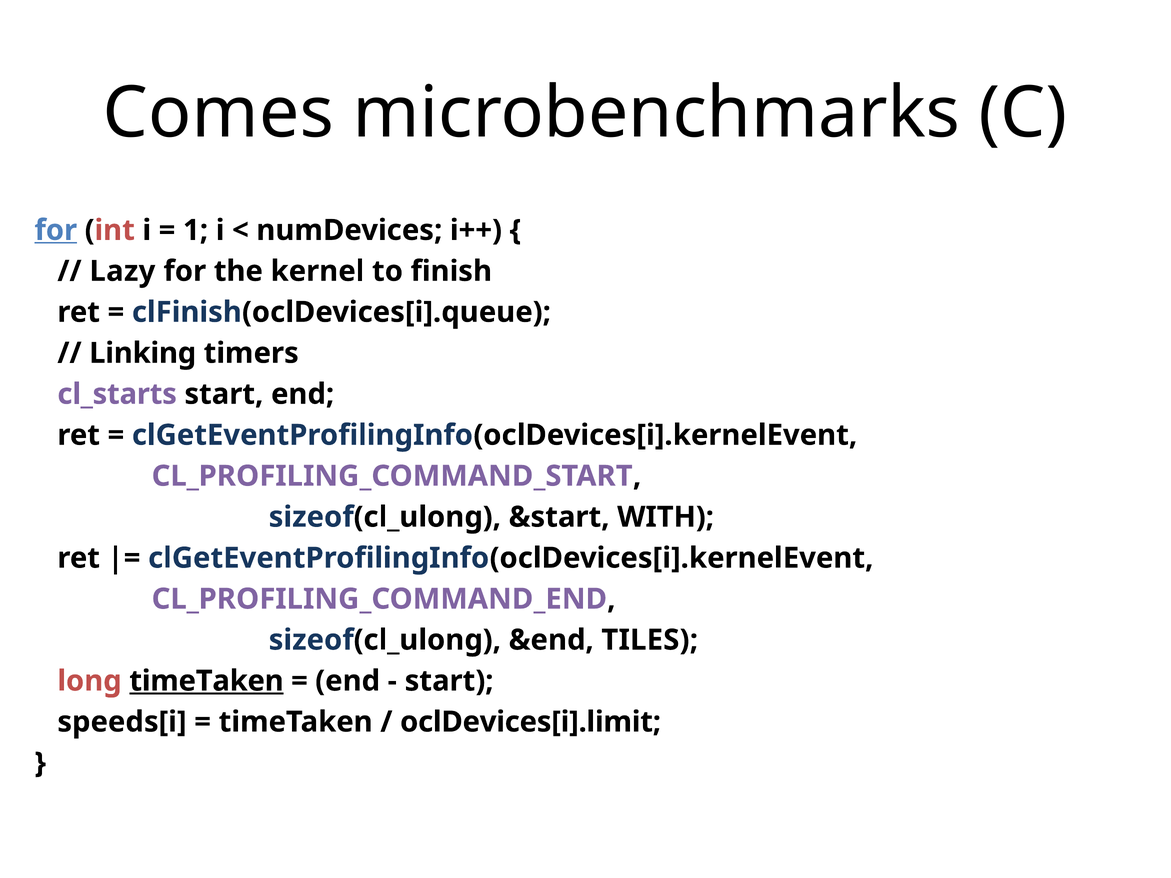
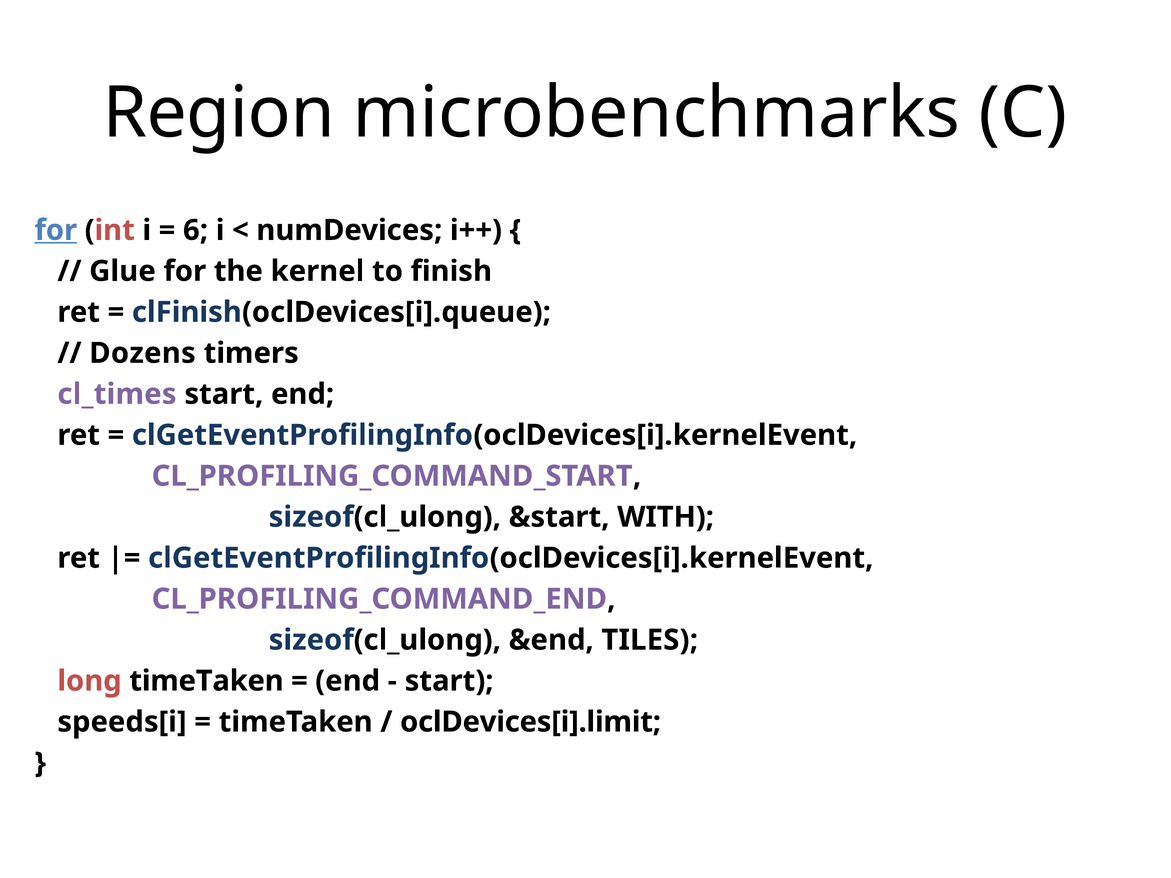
Comes: Comes -> Region
1: 1 -> 6
Lazy: Lazy -> Glue
Linking: Linking -> Dozens
cl_starts: cl_starts -> cl_times
timeTaken at (207, 681) underline: present -> none
